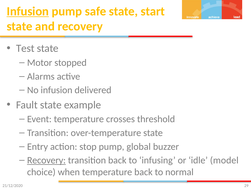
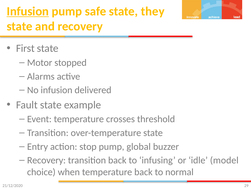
start: start -> they
Test: Test -> First
Recovery at (46, 160) underline: present -> none
